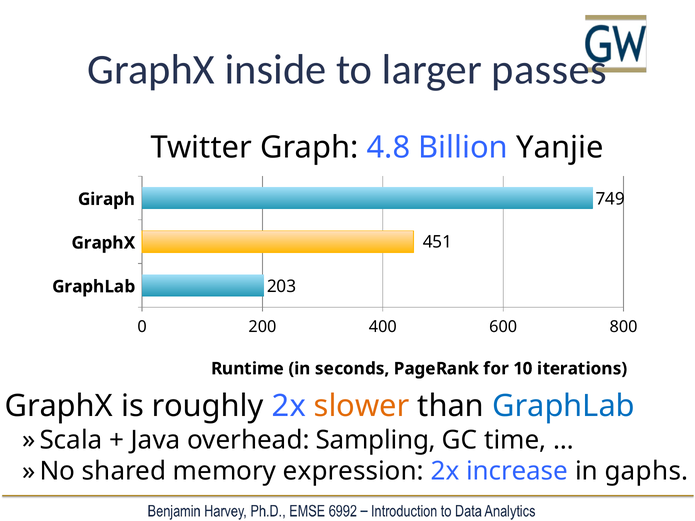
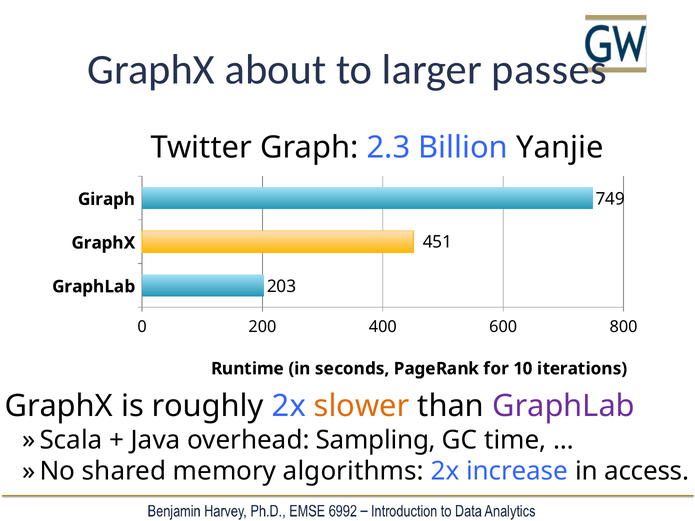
inside: inside -> about
4.8: 4.8 -> 2.3
GraphLab at (564, 406) colour: blue -> purple
expression: expression -> algorithms
gaphs: gaphs -> access
